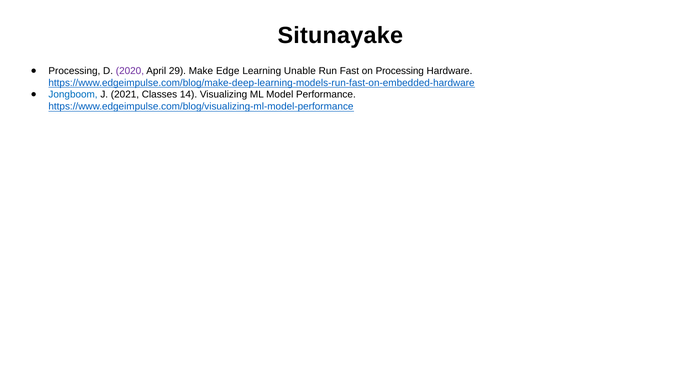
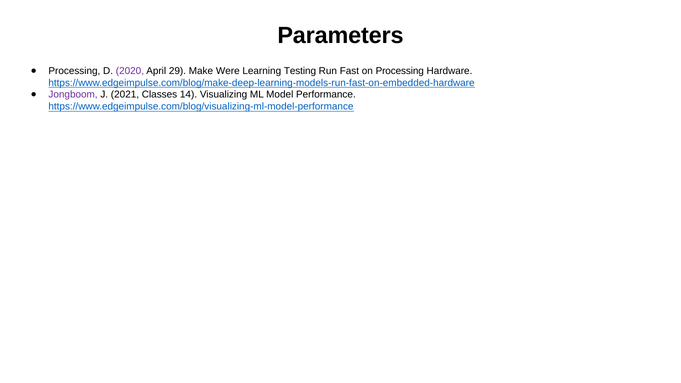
Situnayake: Situnayake -> Parameters
Edge: Edge -> Were
Unable: Unable -> Testing
Jongboom colour: blue -> purple
